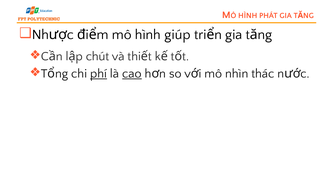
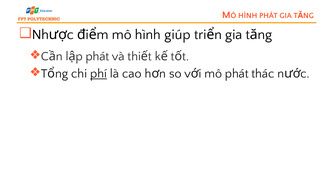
chút at (98, 56): chút -> phát
cao underline: present -> none
mô nhìn: nhìn -> phát
